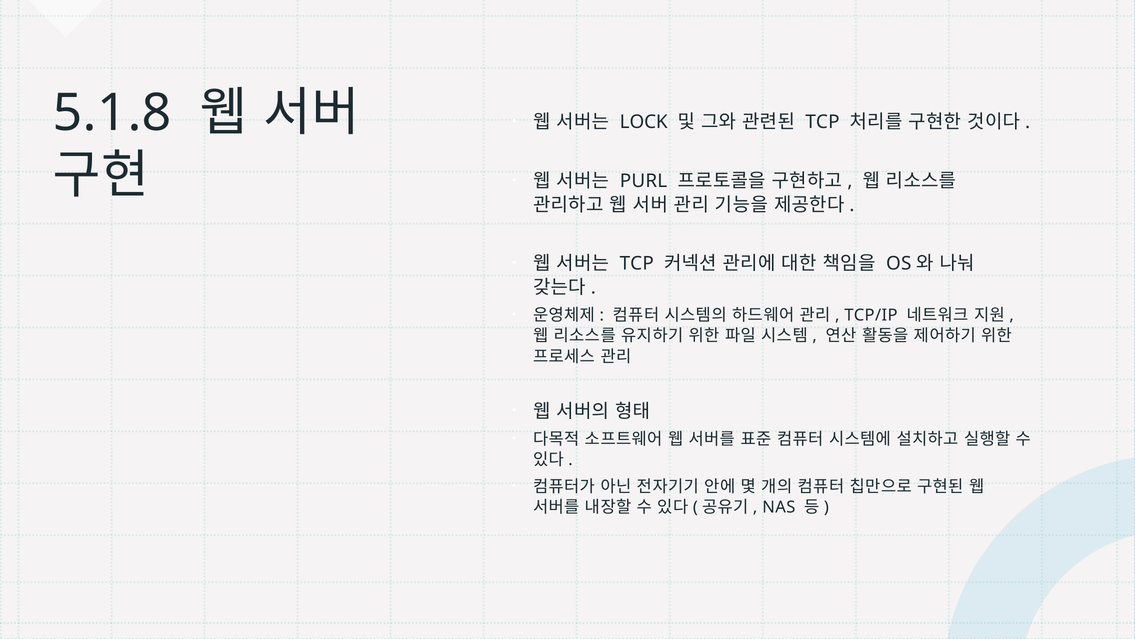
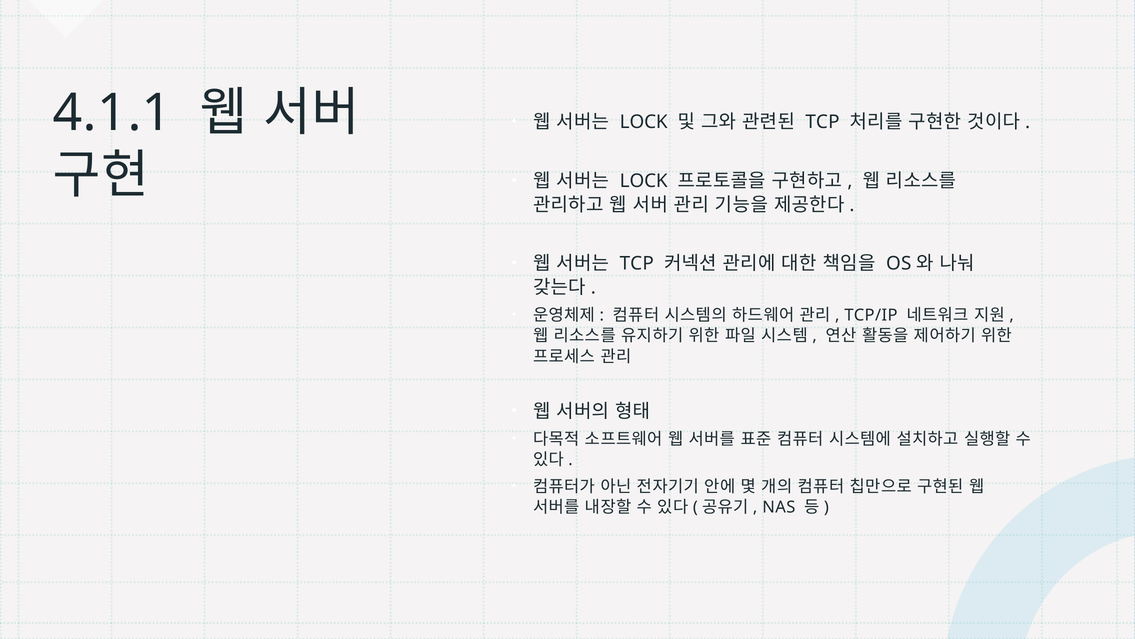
5.1.8: 5.1.8 -> 4.1.1
PURL at (644, 181): PURL -> LOCK
